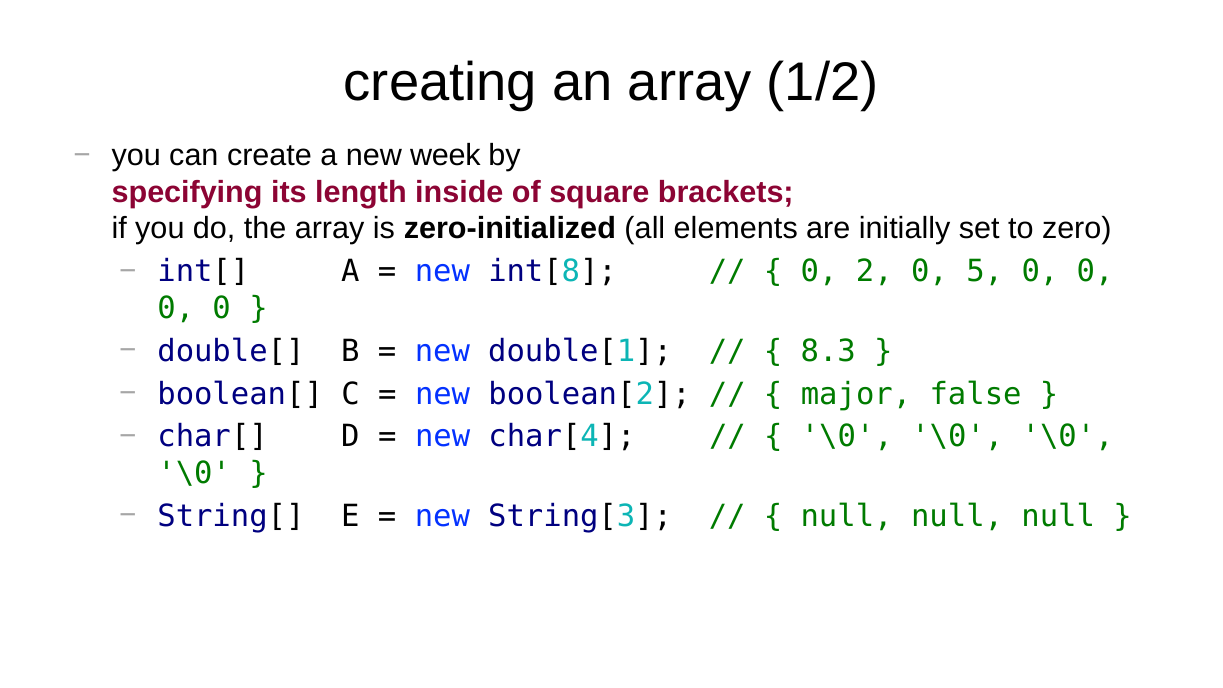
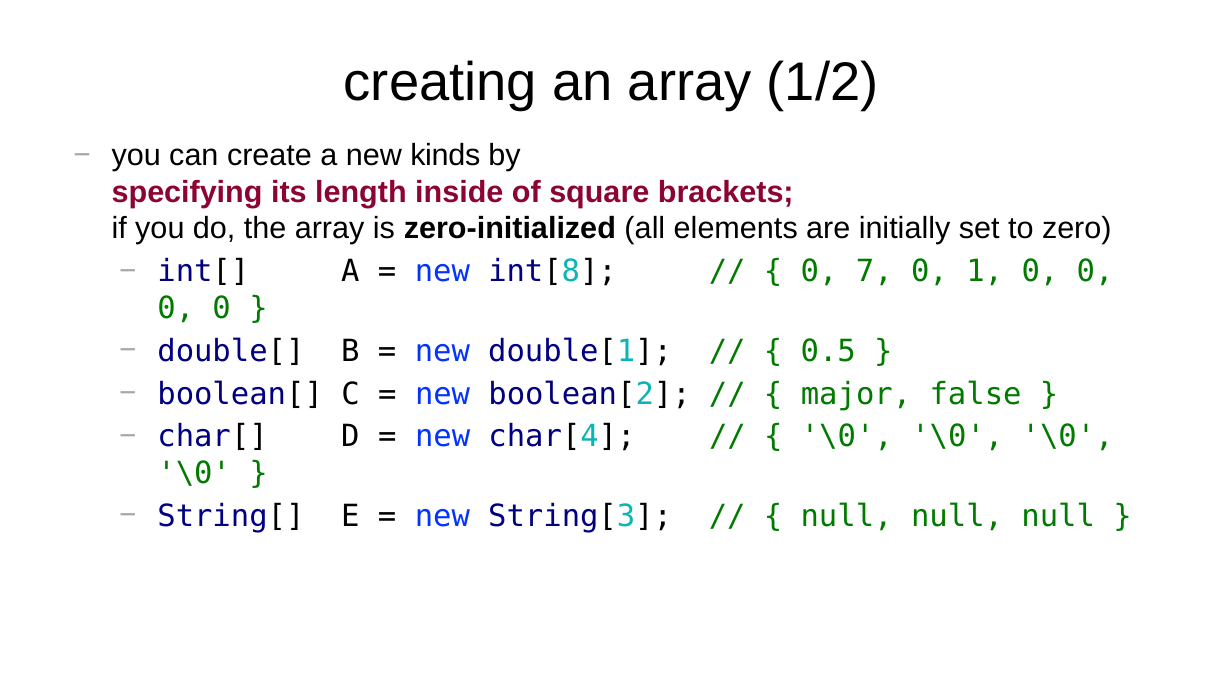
week: week -> kinds
2: 2 -> 7
5: 5 -> 1
8.3: 8.3 -> 0.5
